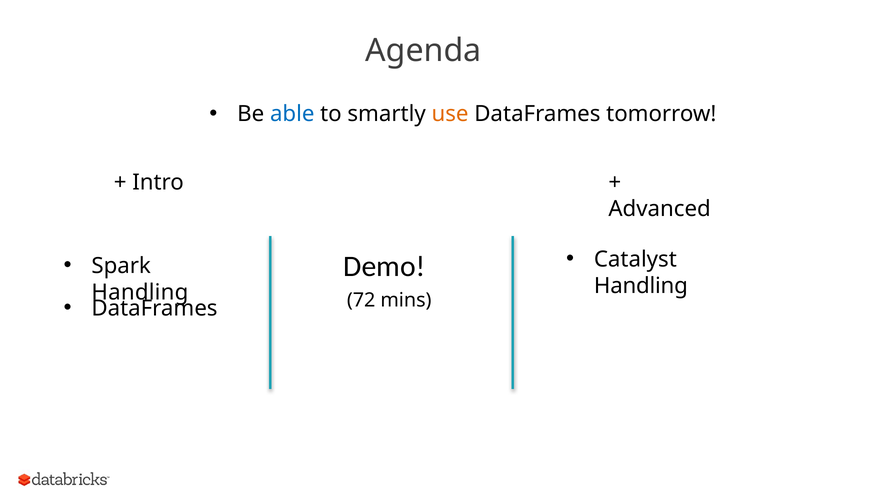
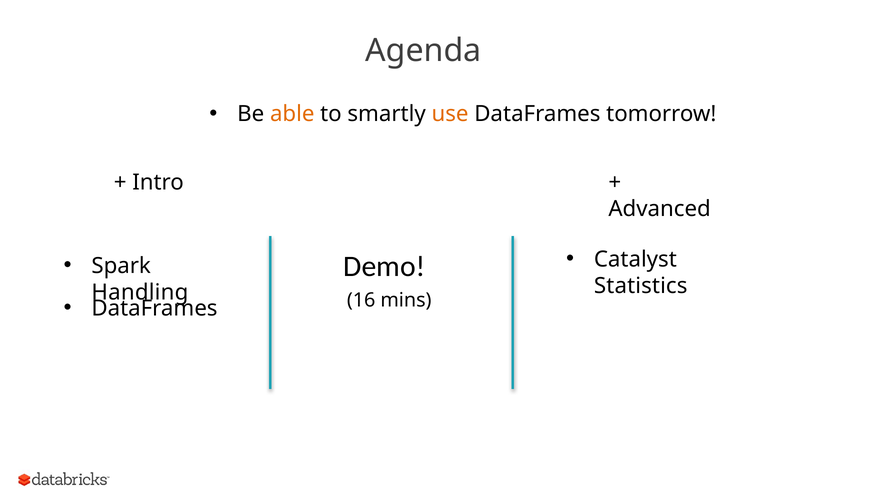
able colour: blue -> orange
Handling at (641, 286): Handling -> Statistics
72: 72 -> 16
